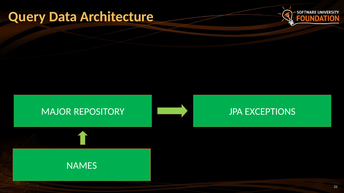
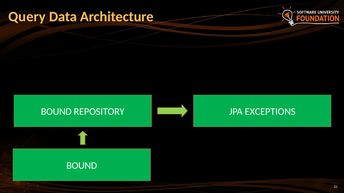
MAJOR at (56, 112): MAJOR -> BOUND
NAMES at (82, 166): NAMES -> BOUND
